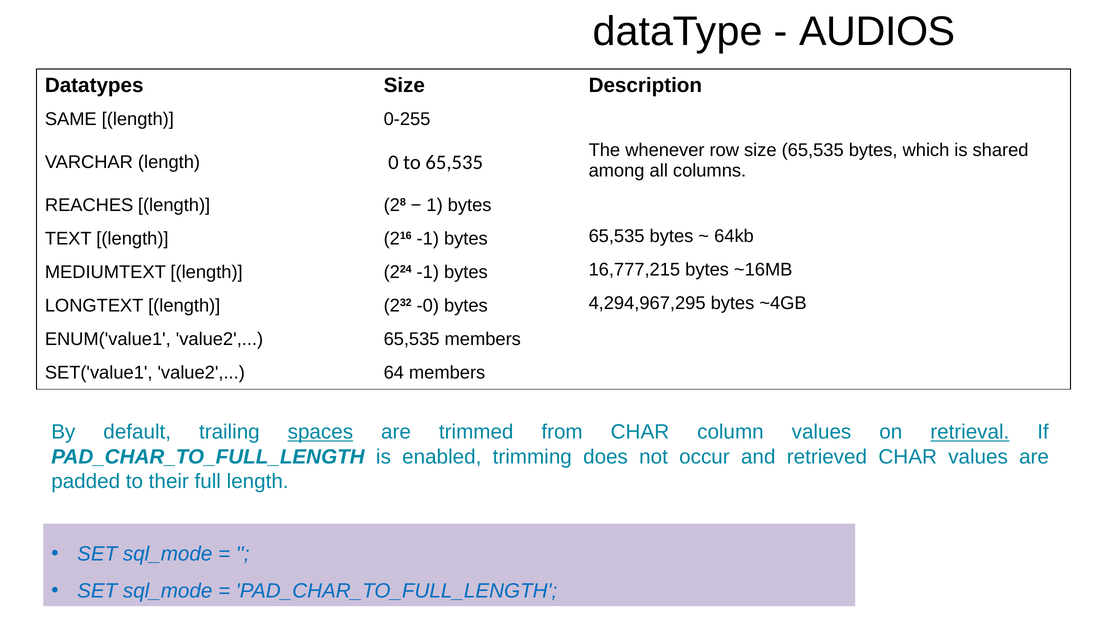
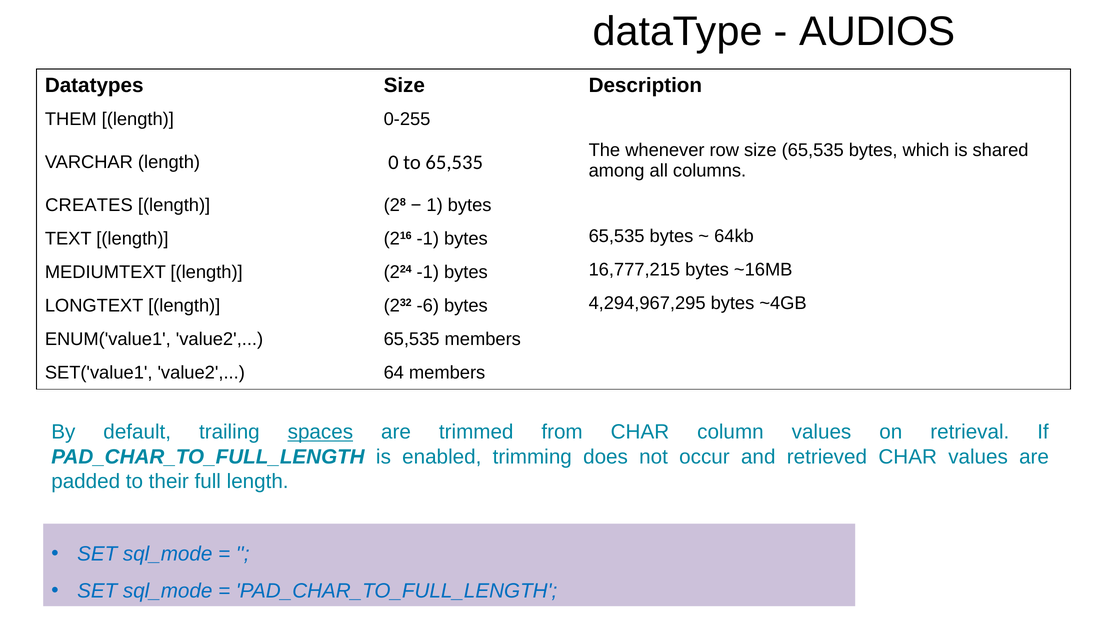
SAME: SAME -> THEM
REACHES: REACHES -> CREATES
-0: -0 -> -6
retrieval underline: present -> none
